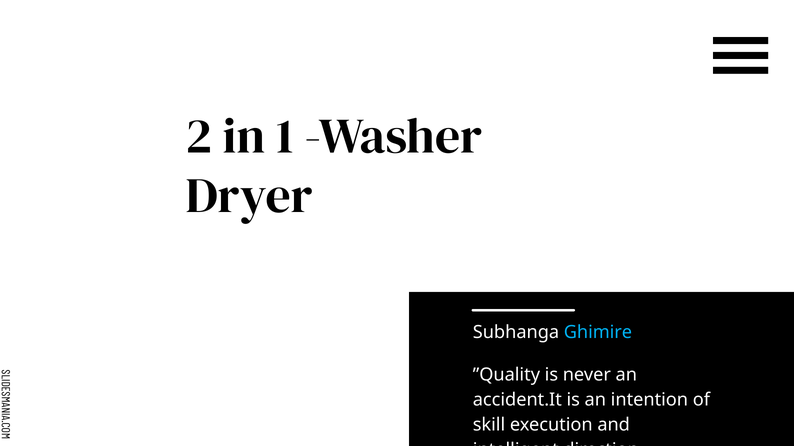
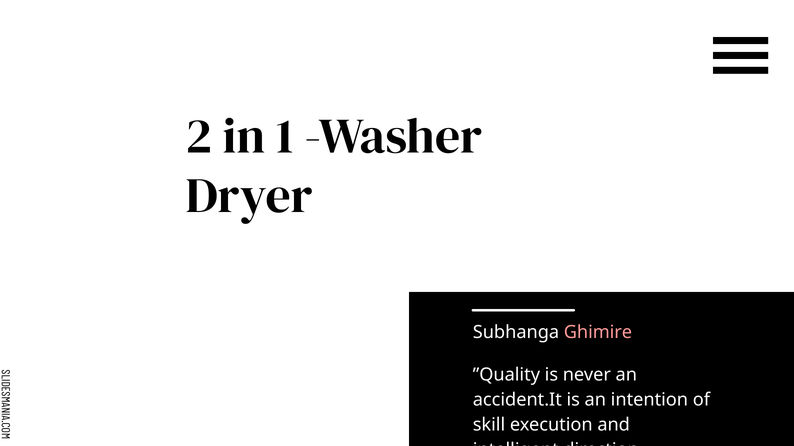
Ghimire colour: light blue -> pink
